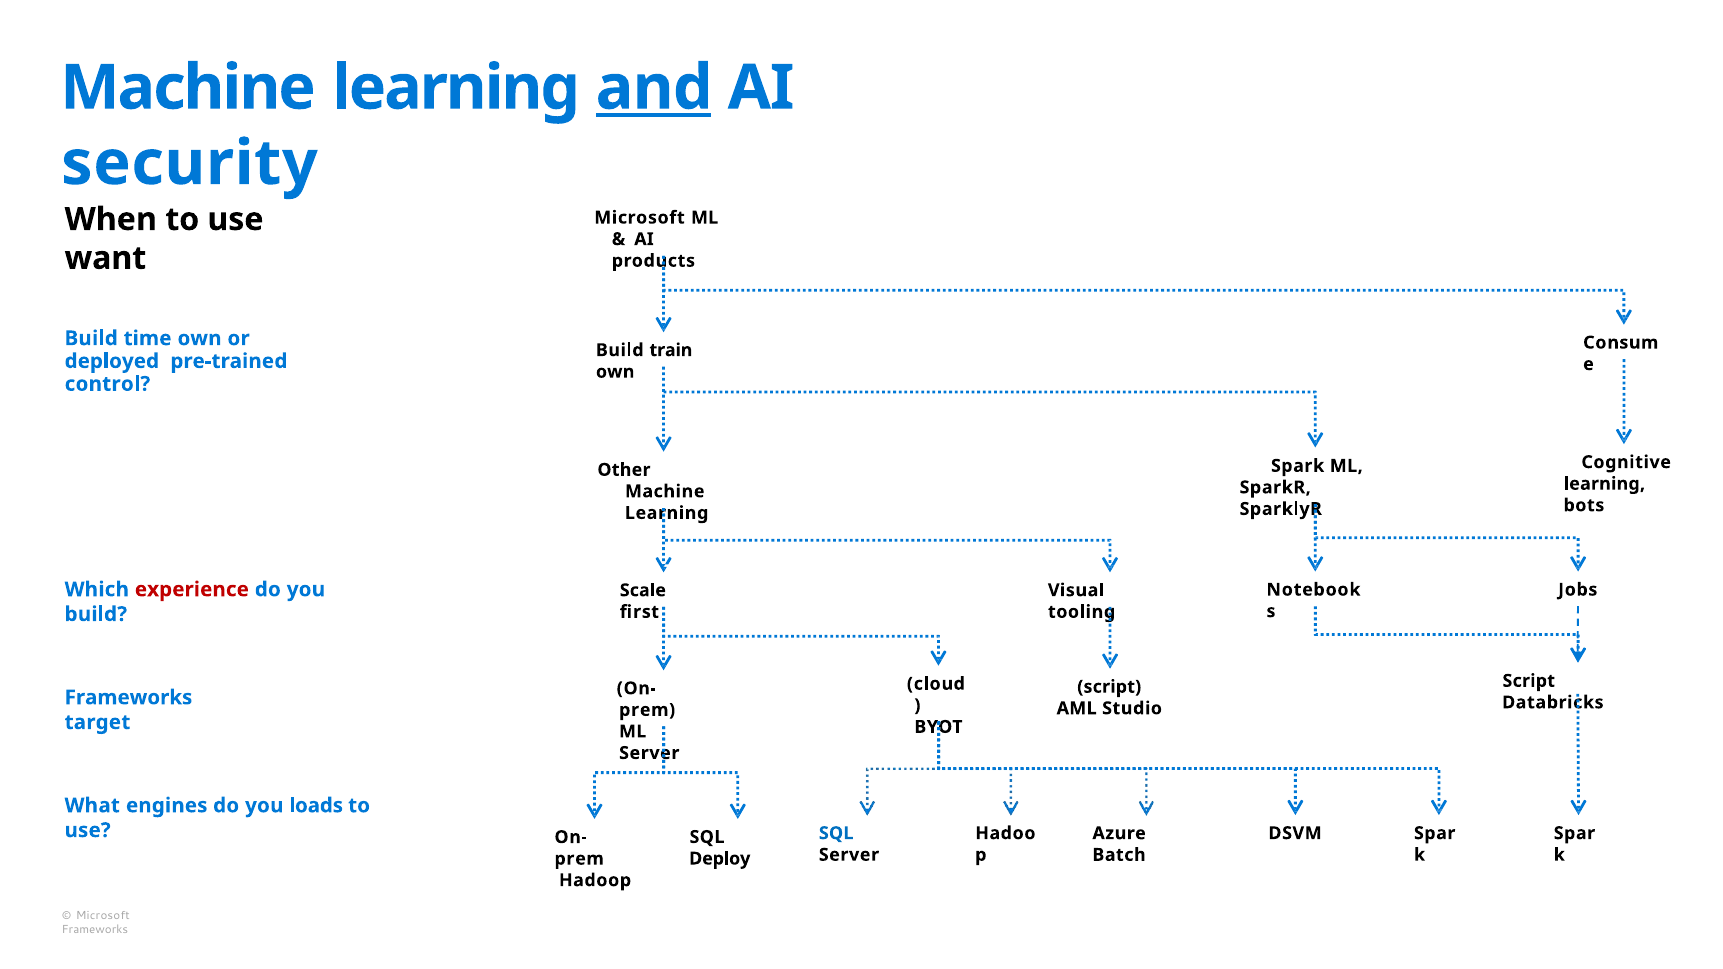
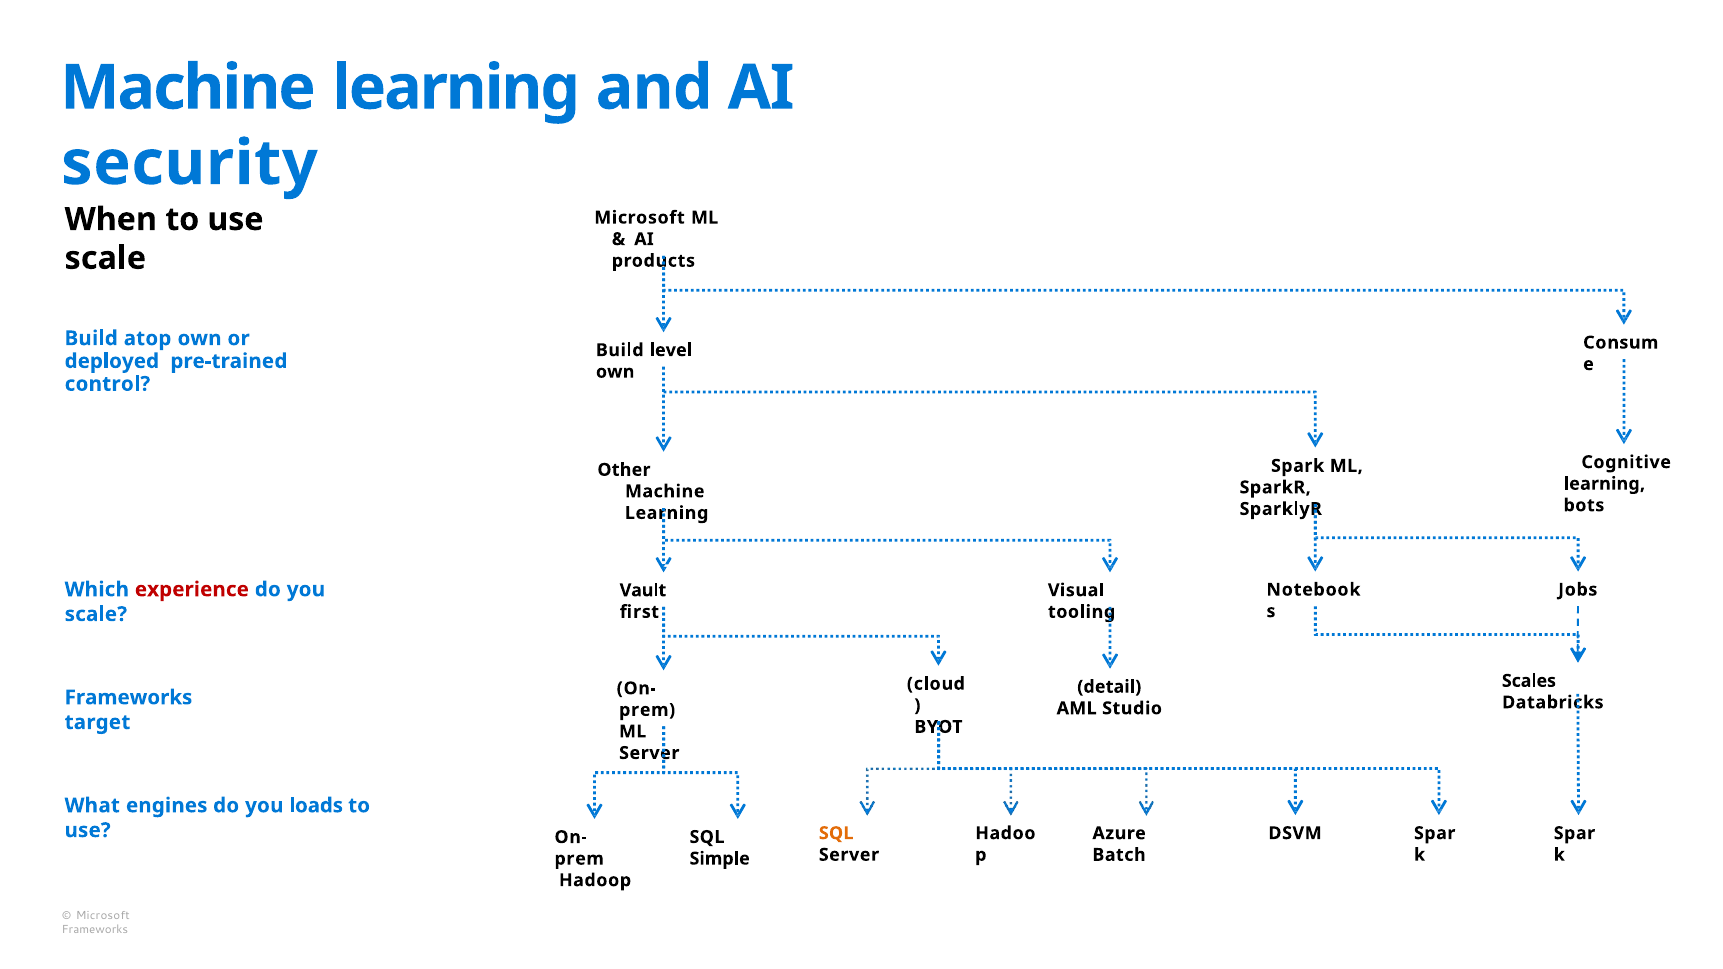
and underline: present -> none
want at (105, 258): want -> scale
time: time -> atop
train: train -> level
Scale: Scale -> Vault
build at (96, 614): build -> scale
Script at (1529, 681): Script -> Scales
script at (1109, 687): script -> detail
SQL at (836, 833) colour: blue -> orange
Deploy: Deploy -> Simple
